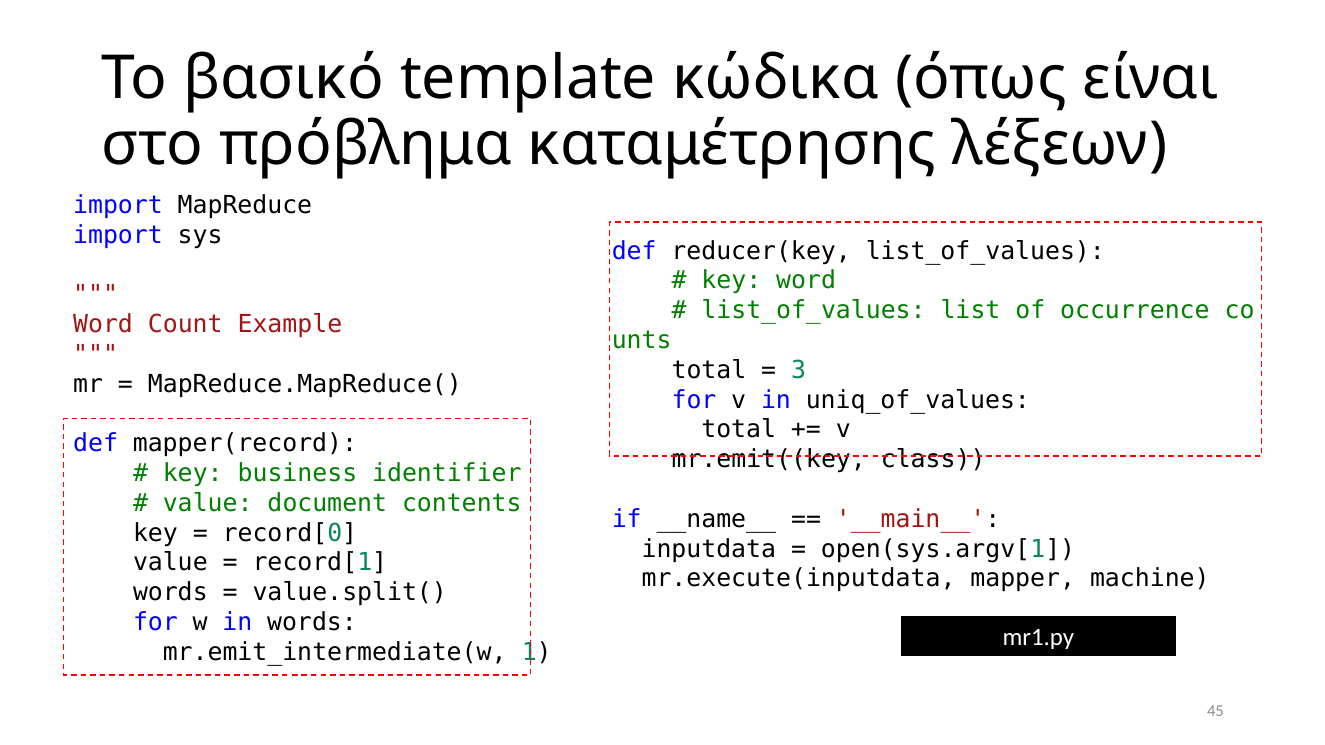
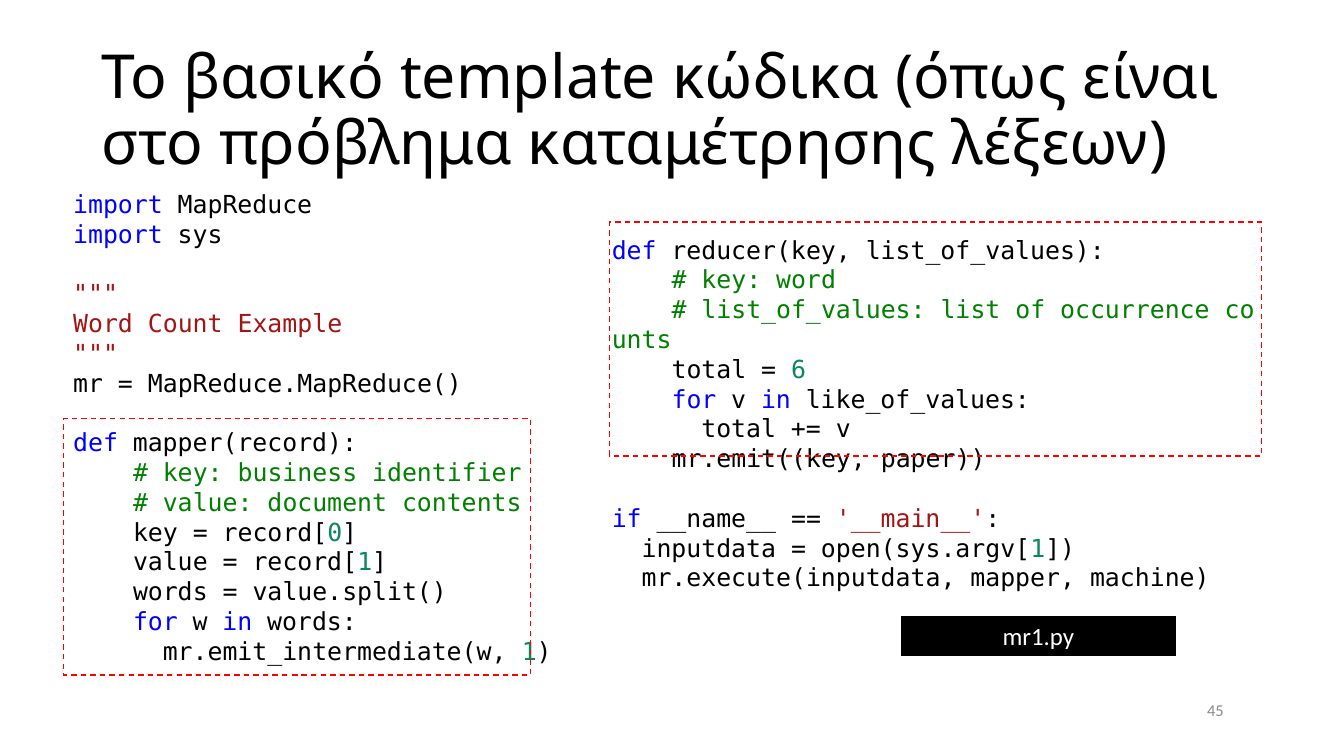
3: 3 -> 6
uniq_of_values: uniq_of_values -> like_of_values
class: class -> paper
